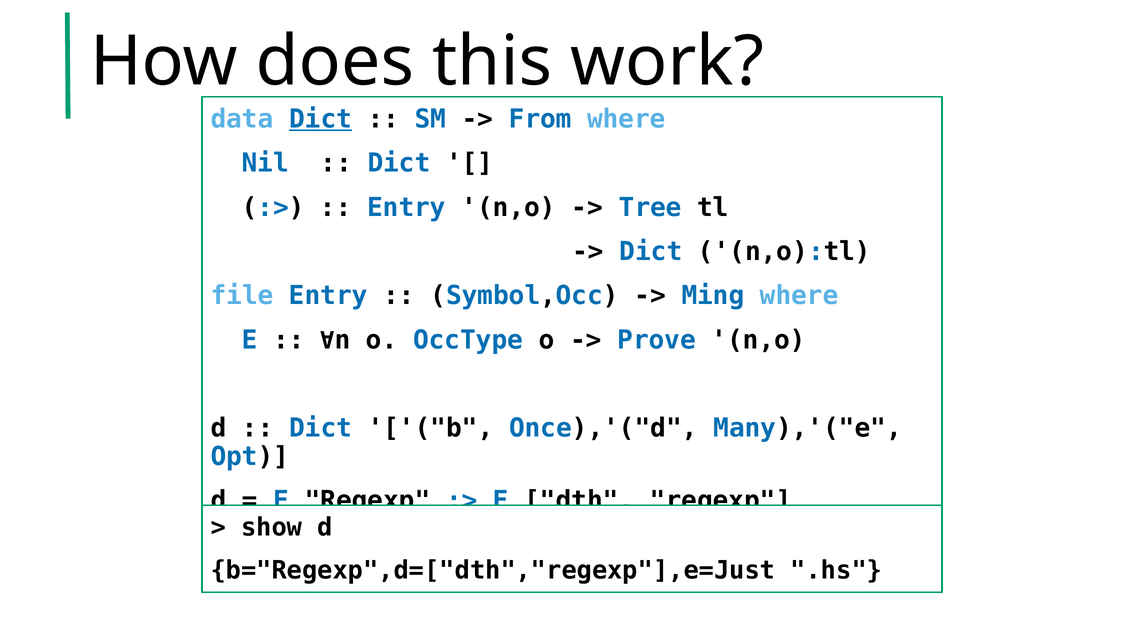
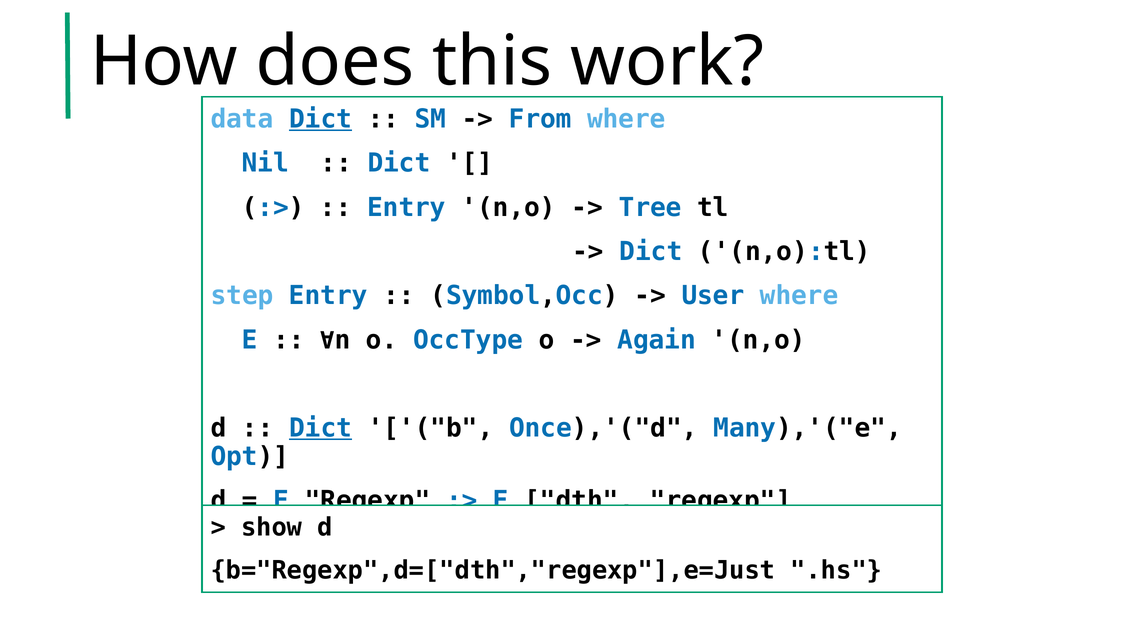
file: file -> step
Ming: Ming -> User
Prove: Prove -> Again
Dict at (321, 429) underline: none -> present
